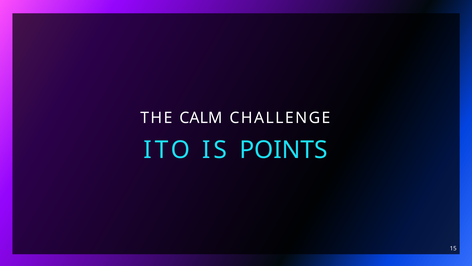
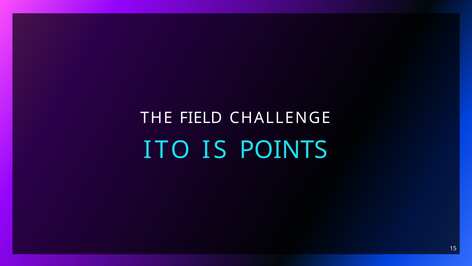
CALM: CALM -> FIELD
